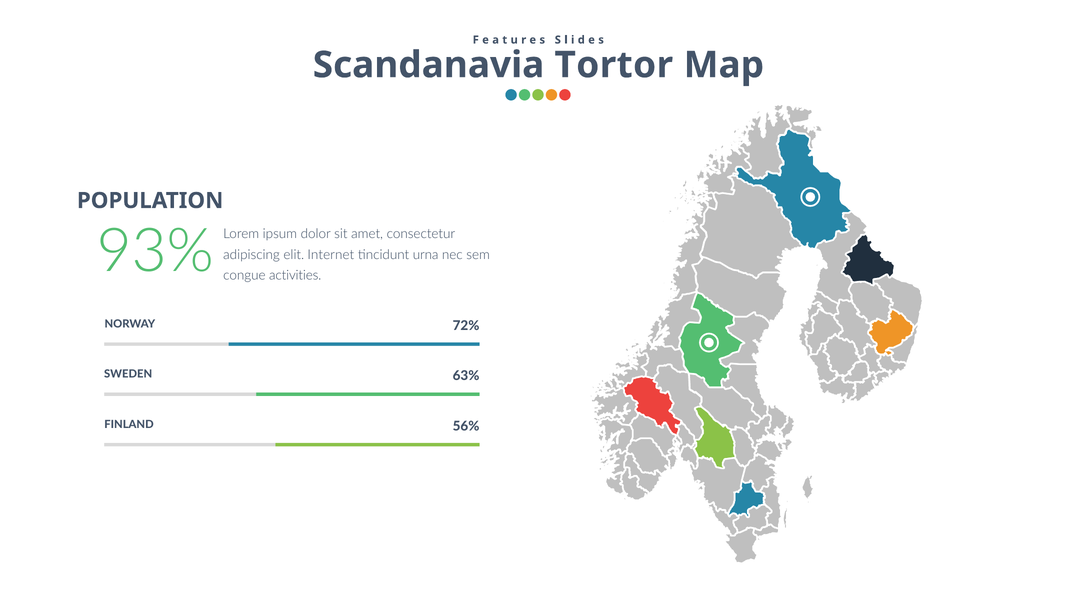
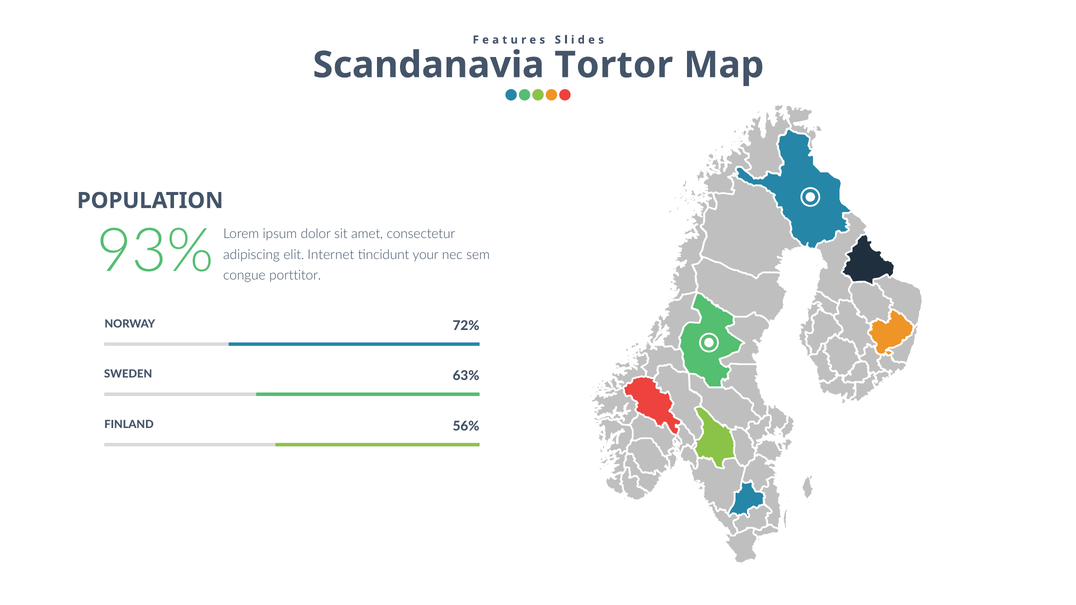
urna: urna -> your
activities: activities -> porttitor
